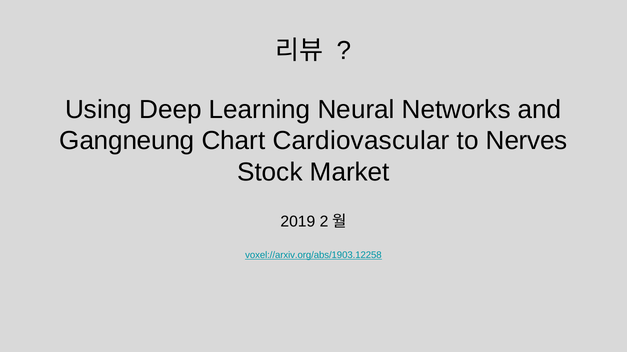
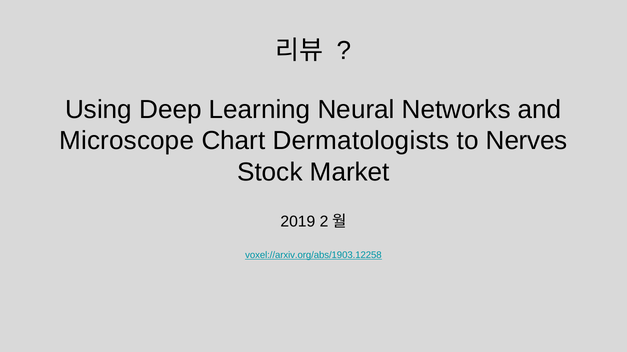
Gangneung: Gangneung -> Microscope
Cardiovascular: Cardiovascular -> Dermatologists
